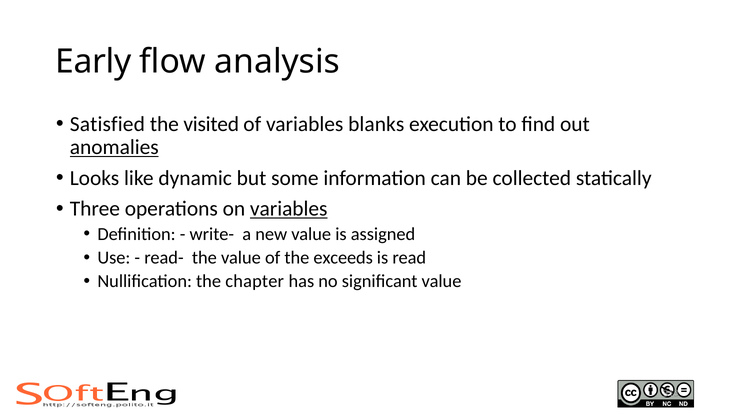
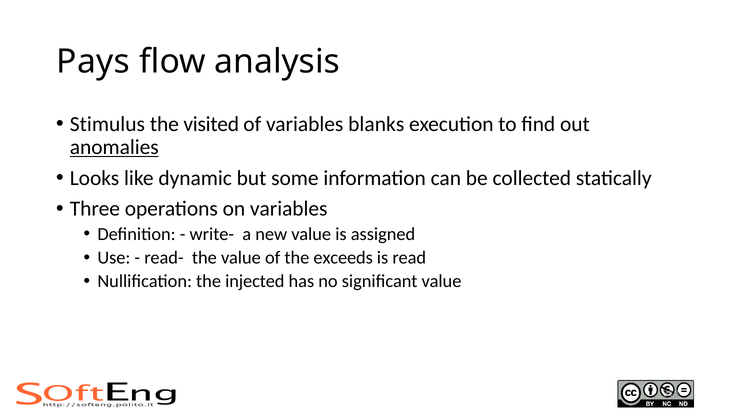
Early: Early -> Pays
Satisfied: Satisfied -> Stimulus
variables at (289, 209) underline: present -> none
chapter: chapter -> injected
